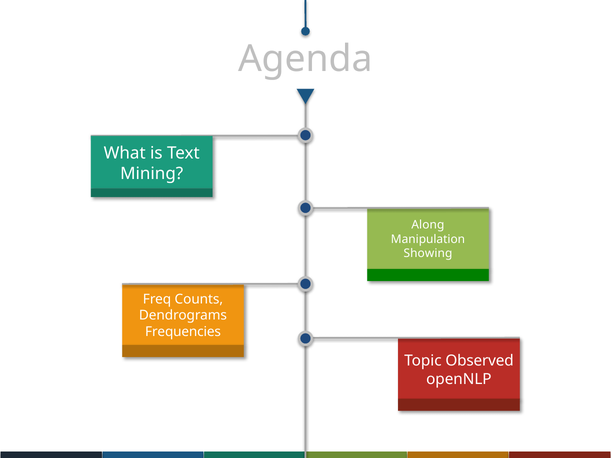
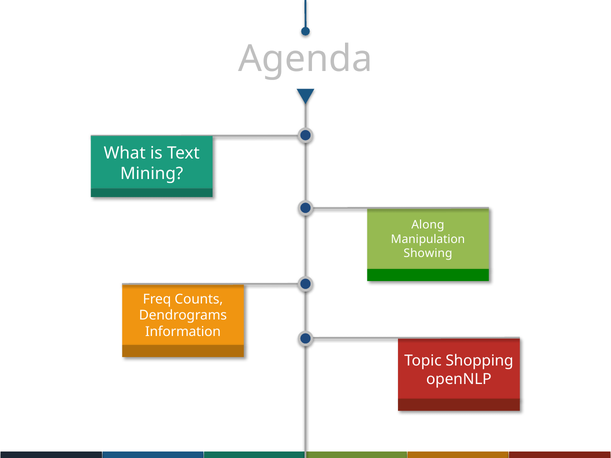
Frequencies: Frequencies -> Information
Observed: Observed -> Shopping
